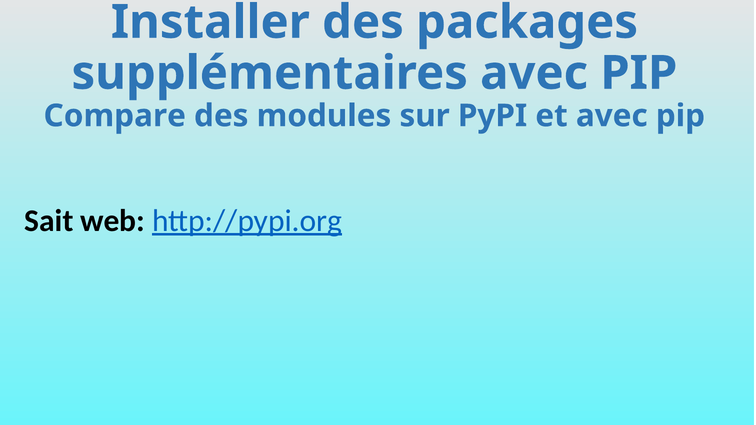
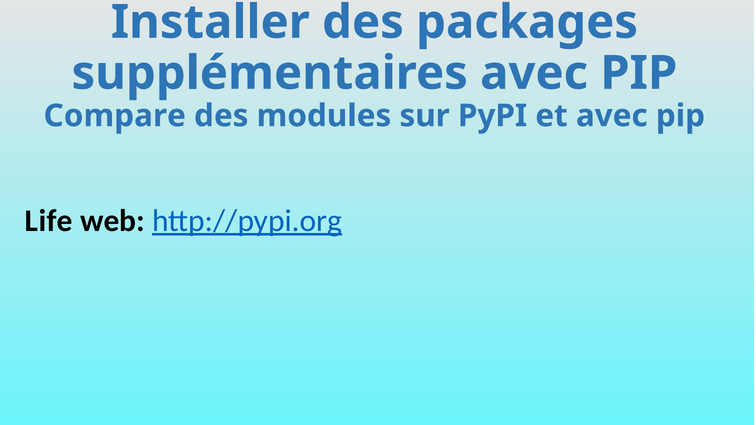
Sait: Sait -> Life
